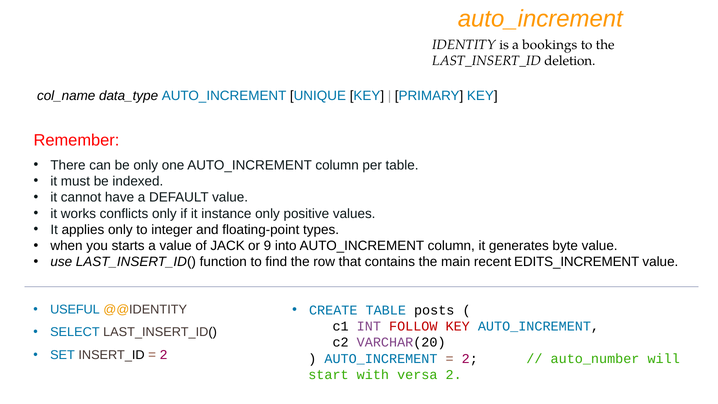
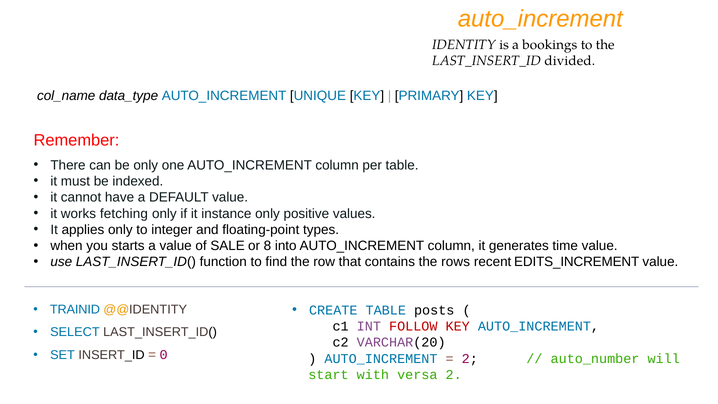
deletion: deletion -> divided
conflicts: conflicts -> fetching
JACK: JACK -> SALE
9: 9 -> 8
byte: byte -> time
main: main -> rows
USEFUL: USEFUL -> TRAINID
2 at (164, 355): 2 -> 0
